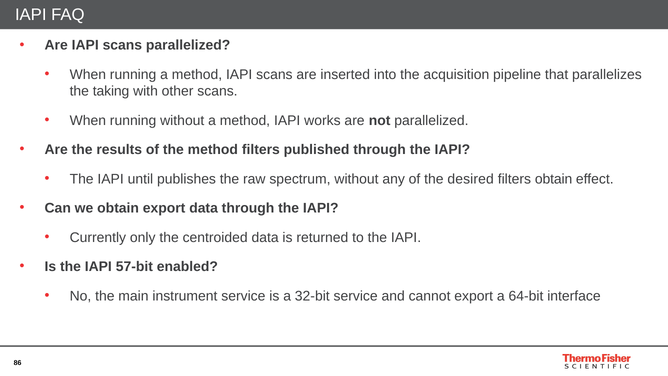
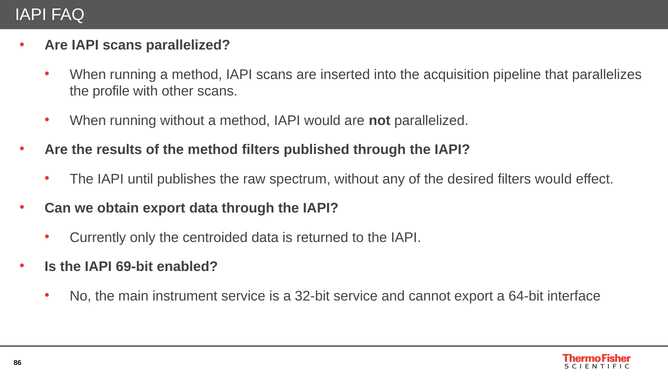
taking: taking -> profile
IAPI works: works -> would
filters obtain: obtain -> would
57-bit: 57-bit -> 69-bit
